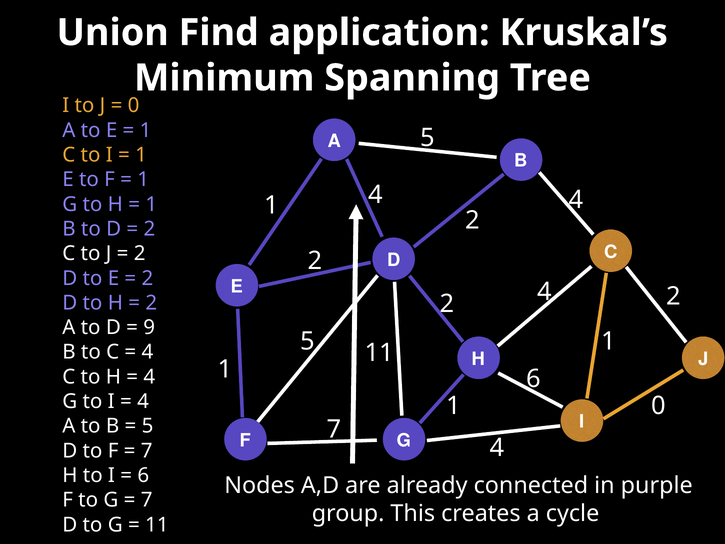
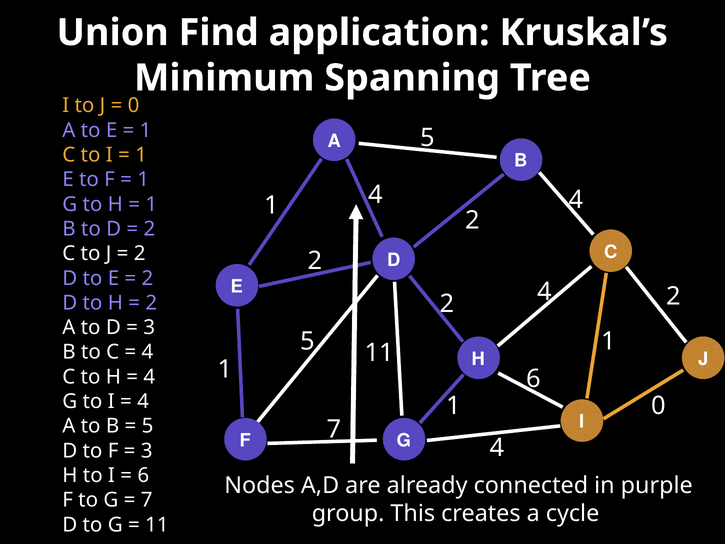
9 at (149, 327): 9 -> 3
7 at (147, 451): 7 -> 3
